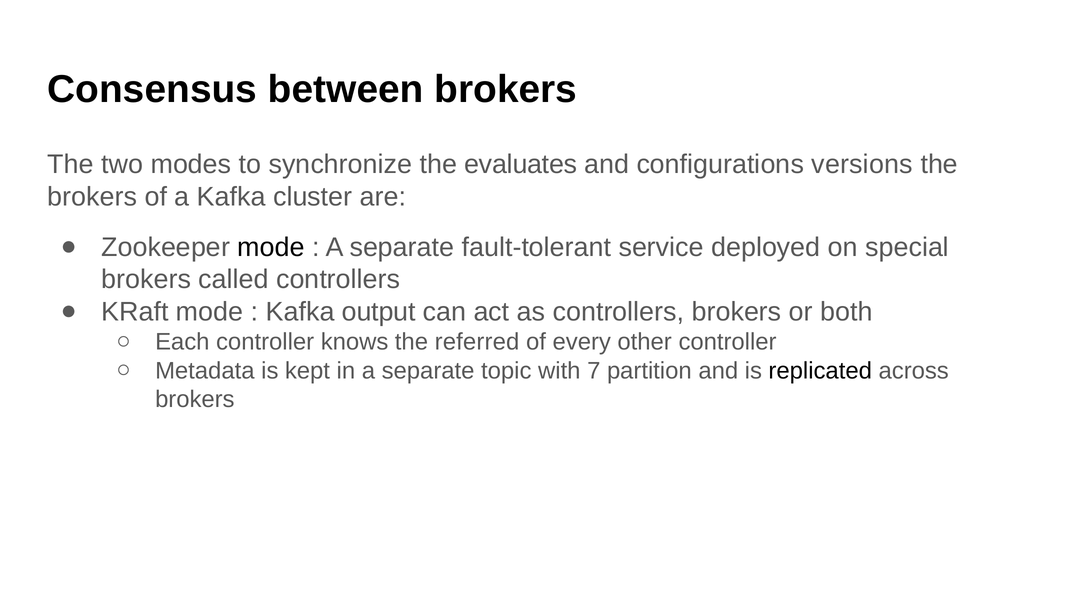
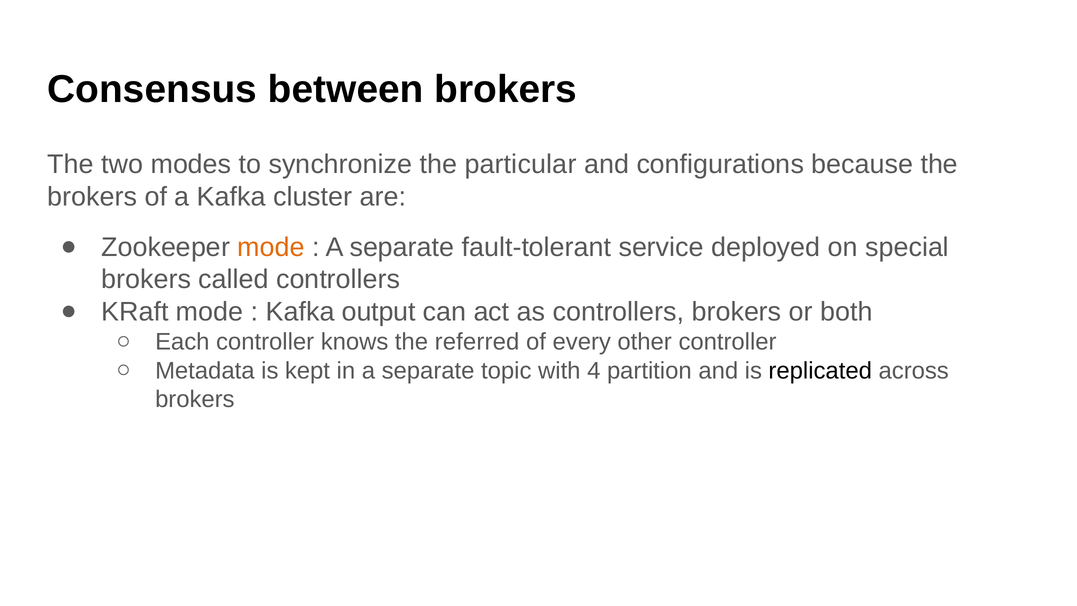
evaluates: evaluates -> particular
versions: versions -> because
mode at (271, 247) colour: black -> orange
7: 7 -> 4
